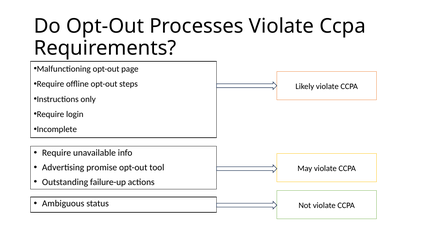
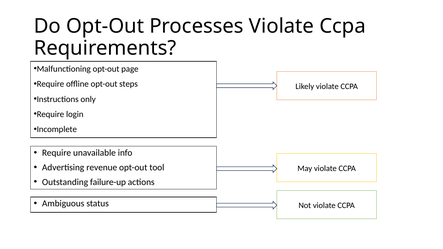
promise: promise -> revenue
